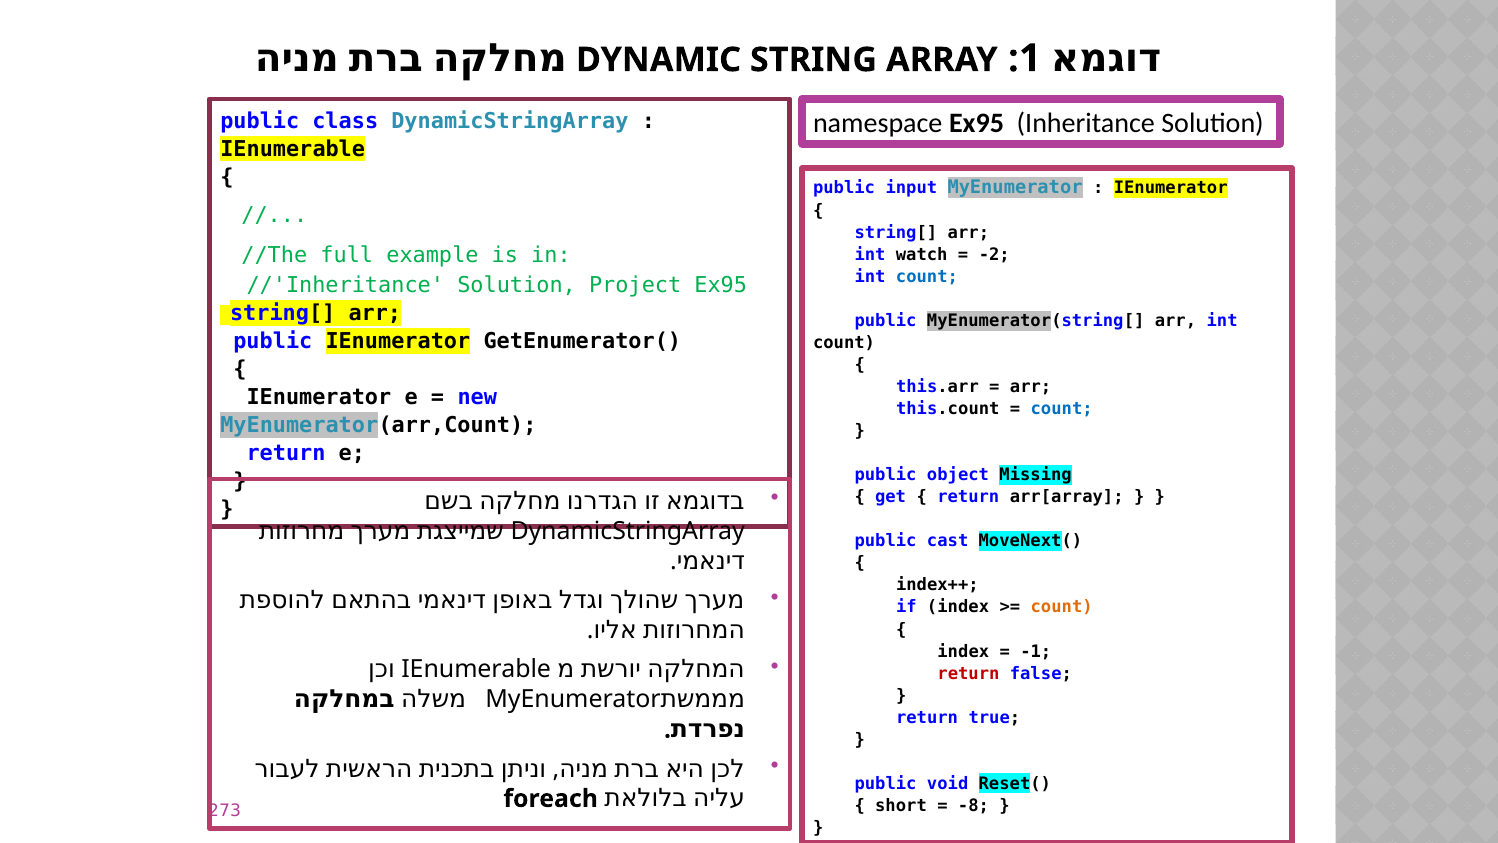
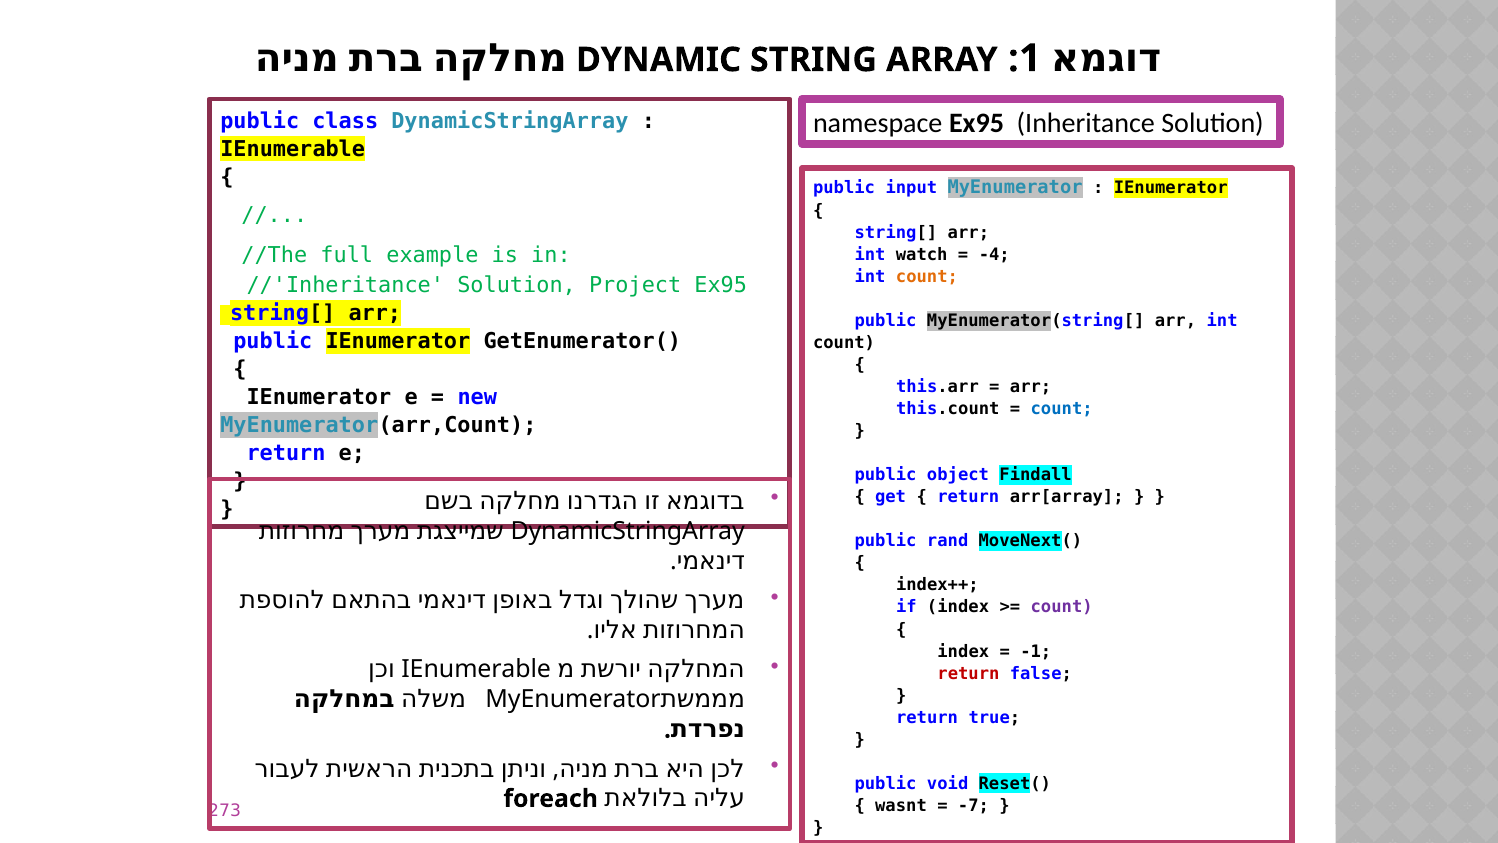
-2: -2 -> -4
count at (927, 277) colour: blue -> orange
Missing: Missing -> Findall
cast: cast -> rand
count at (1062, 607) colour: orange -> purple
short: short -> wasnt
-8: -8 -> -7
